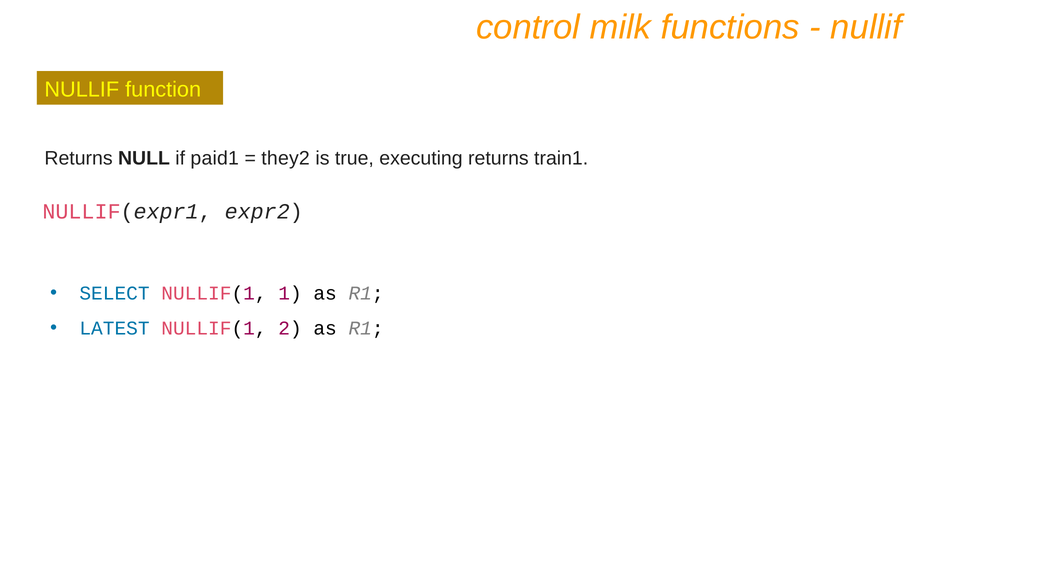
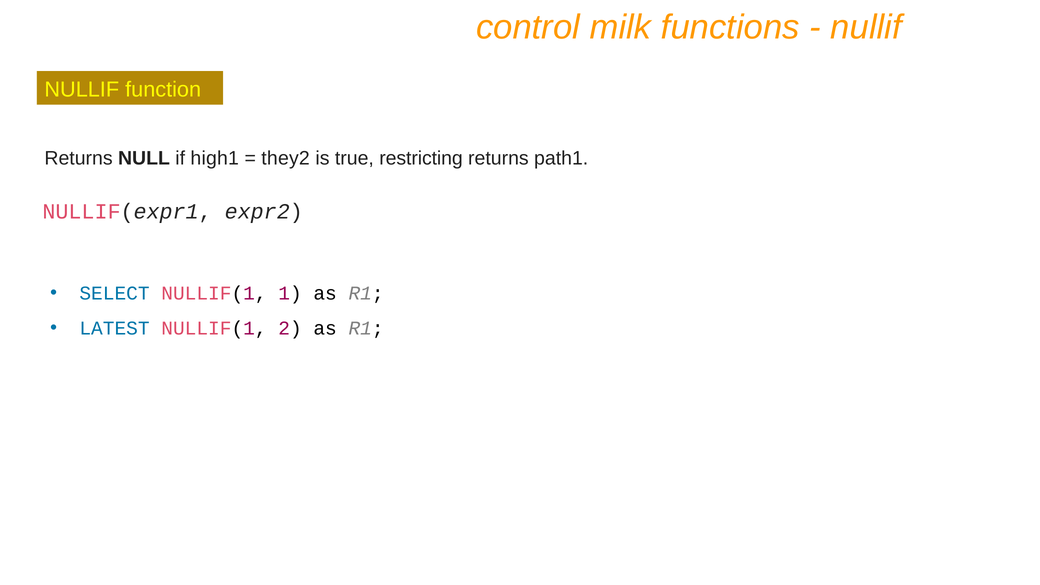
paid1: paid1 -> high1
executing: executing -> restricting
train1: train1 -> path1
